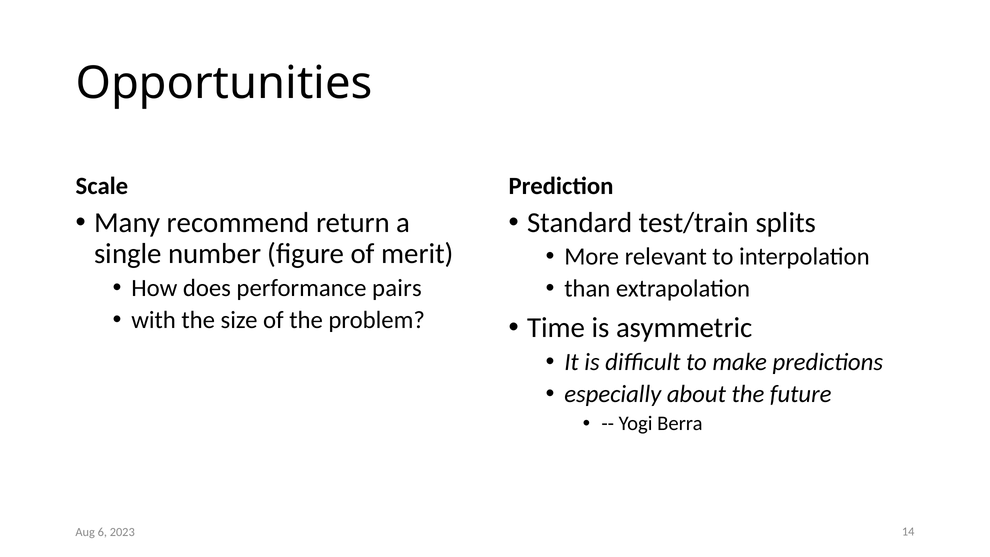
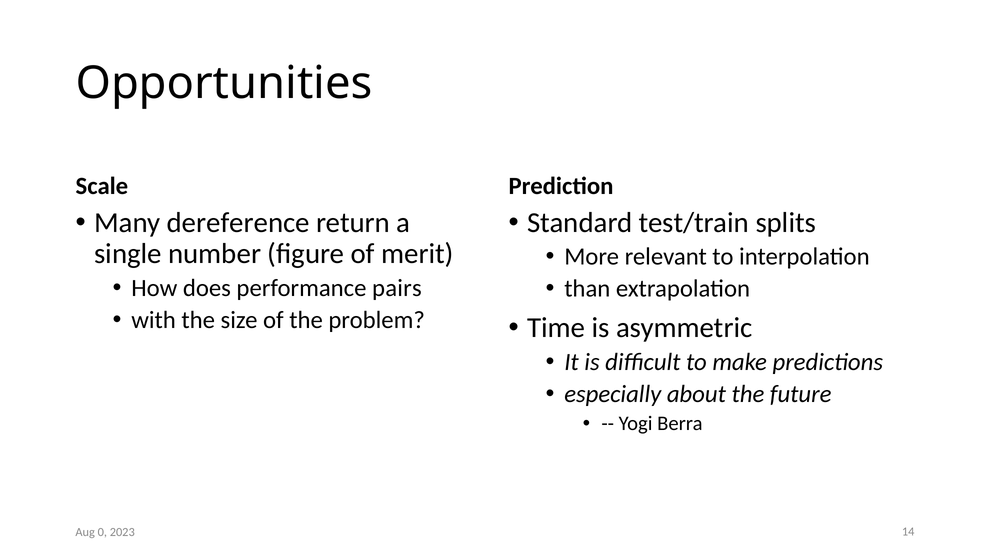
recommend: recommend -> dereference
6: 6 -> 0
